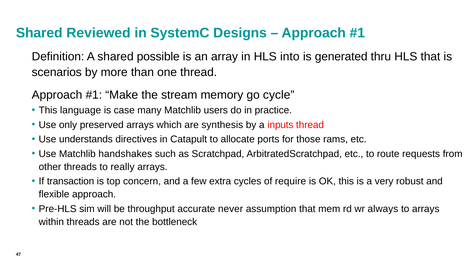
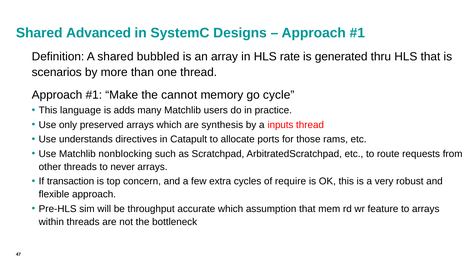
Reviewed: Reviewed -> Advanced
possible: possible -> bubbled
into: into -> rate
stream: stream -> cannot
case: case -> adds
handshakes: handshakes -> nonblocking
really: really -> never
accurate never: never -> which
always: always -> feature
